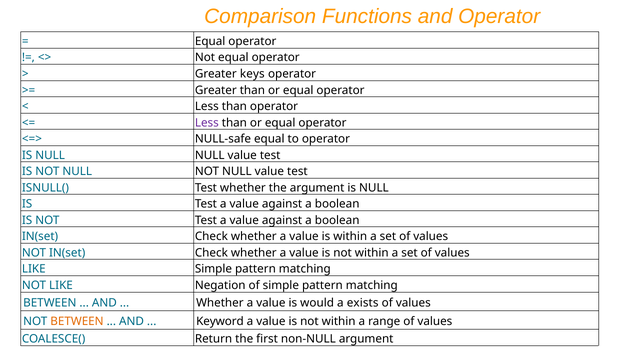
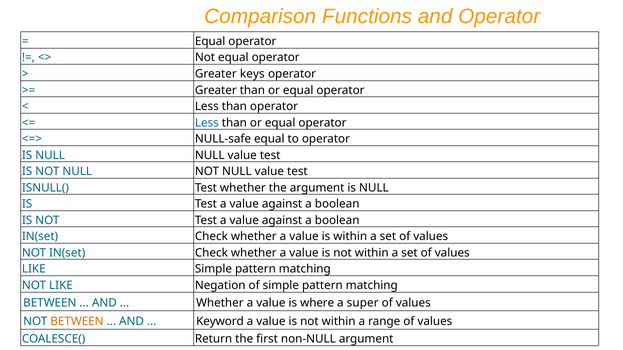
Less at (207, 123) colour: purple -> blue
would: would -> where
exists: exists -> super
